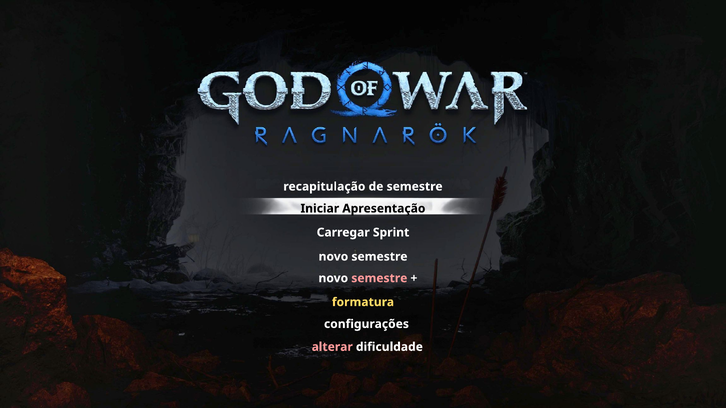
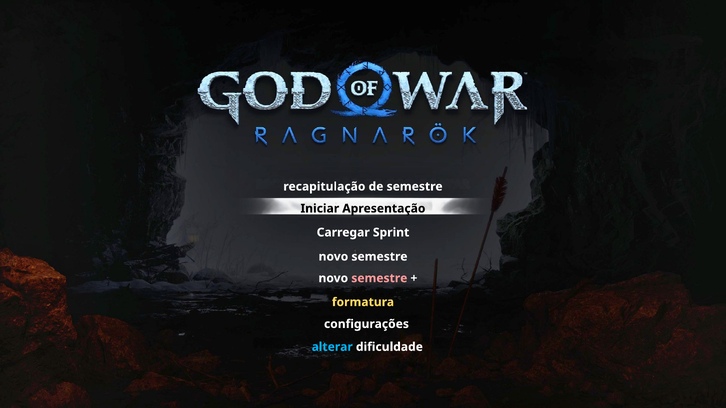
alterar colour: pink -> light blue
